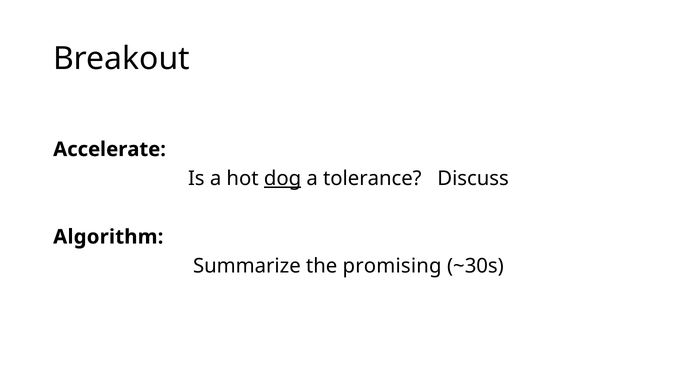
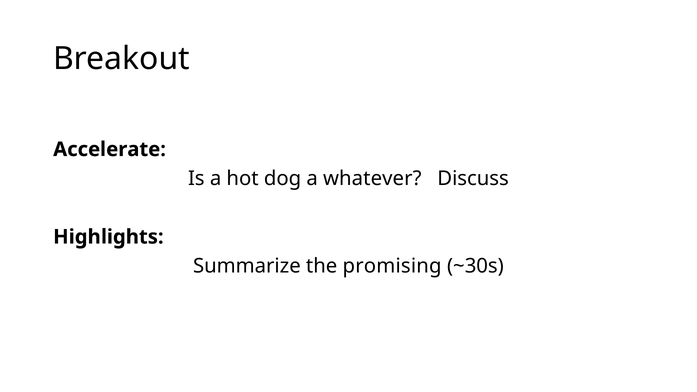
dog underline: present -> none
tolerance: tolerance -> whatever
Algorithm: Algorithm -> Highlights
